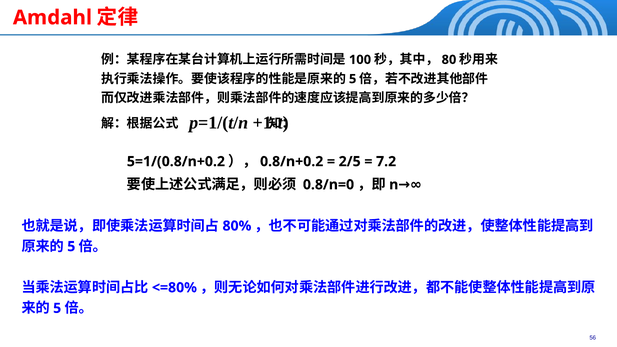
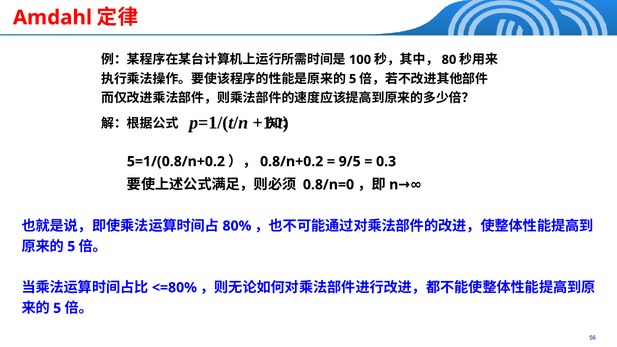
2/5: 2/5 -> 9/5
7.2: 7.2 -> 0.3
